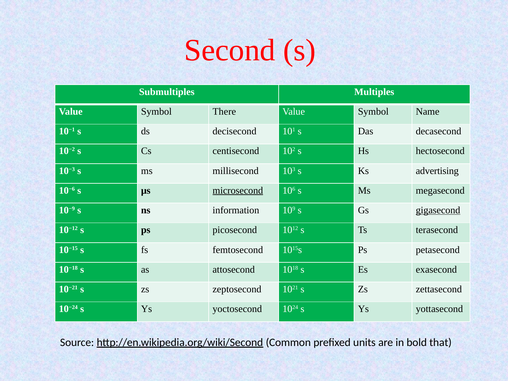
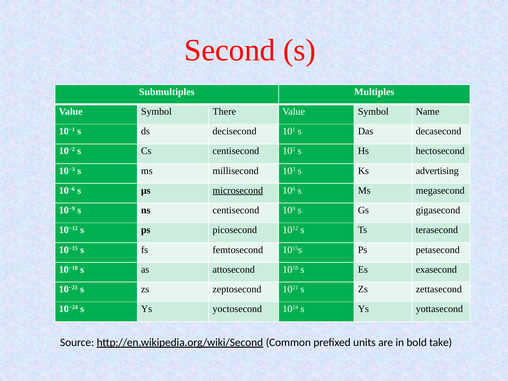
ns information: information -> centisecond
gigasecond underline: present -> none
that: that -> take
